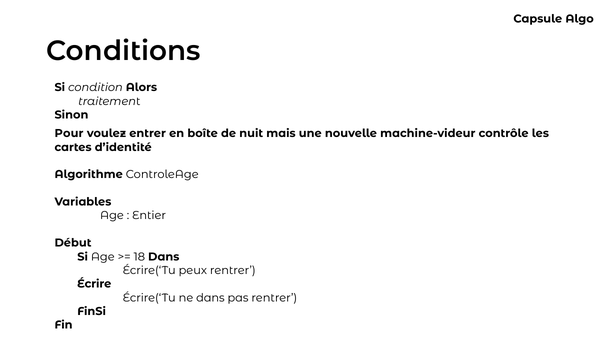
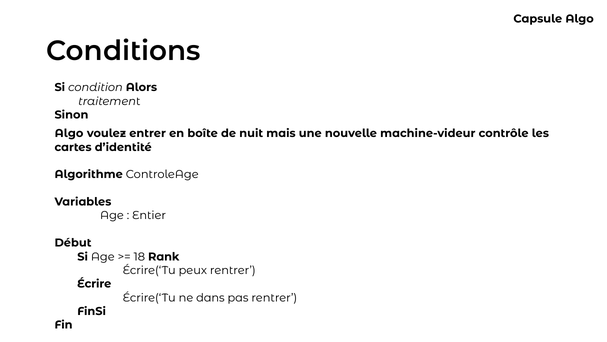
Pour at (69, 133): Pour -> Algo
18 Dans: Dans -> Rank
